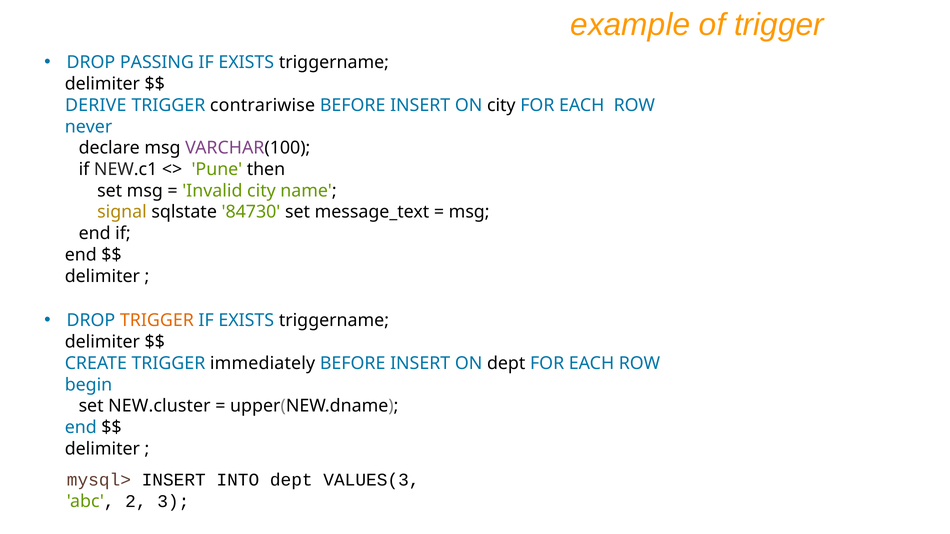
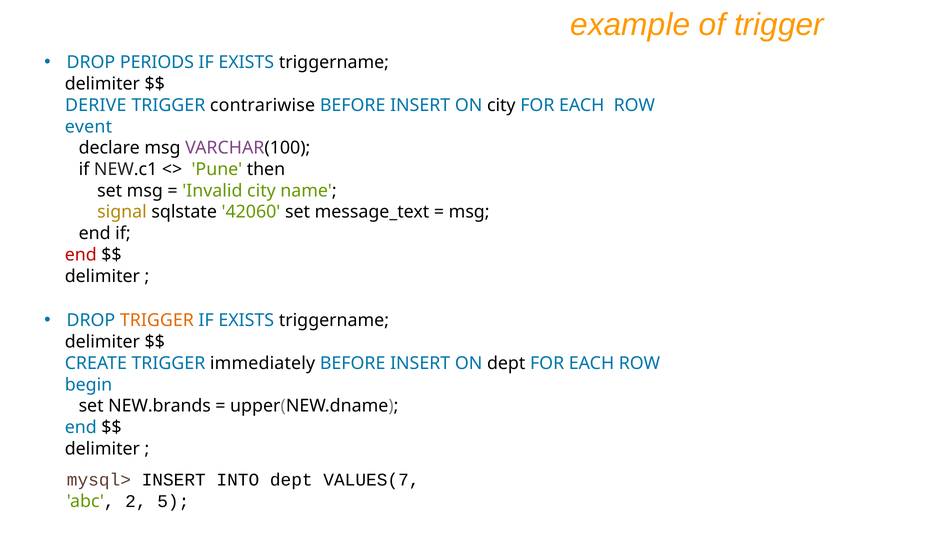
PASSING: PASSING -> PERIODS
never: never -> event
84730: 84730 -> 42060
end at (81, 255) colour: black -> red
NEW.cluster: NEW.cluster -> NEW.brands
VALUES(3: VALUES(3 -> VALUES(7
3: 3 -> 5
